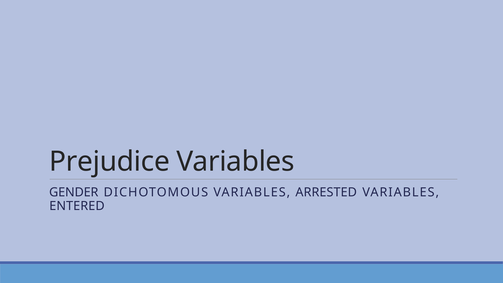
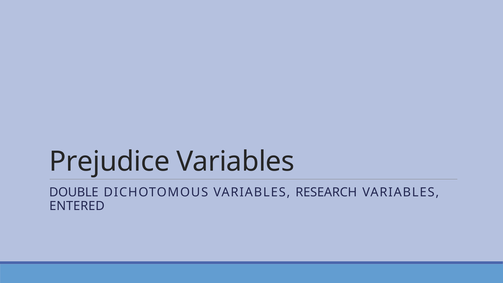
GENDER: GENDER -> DOUBLE
ARRESTED: ARRESTED -> RESEARCH
